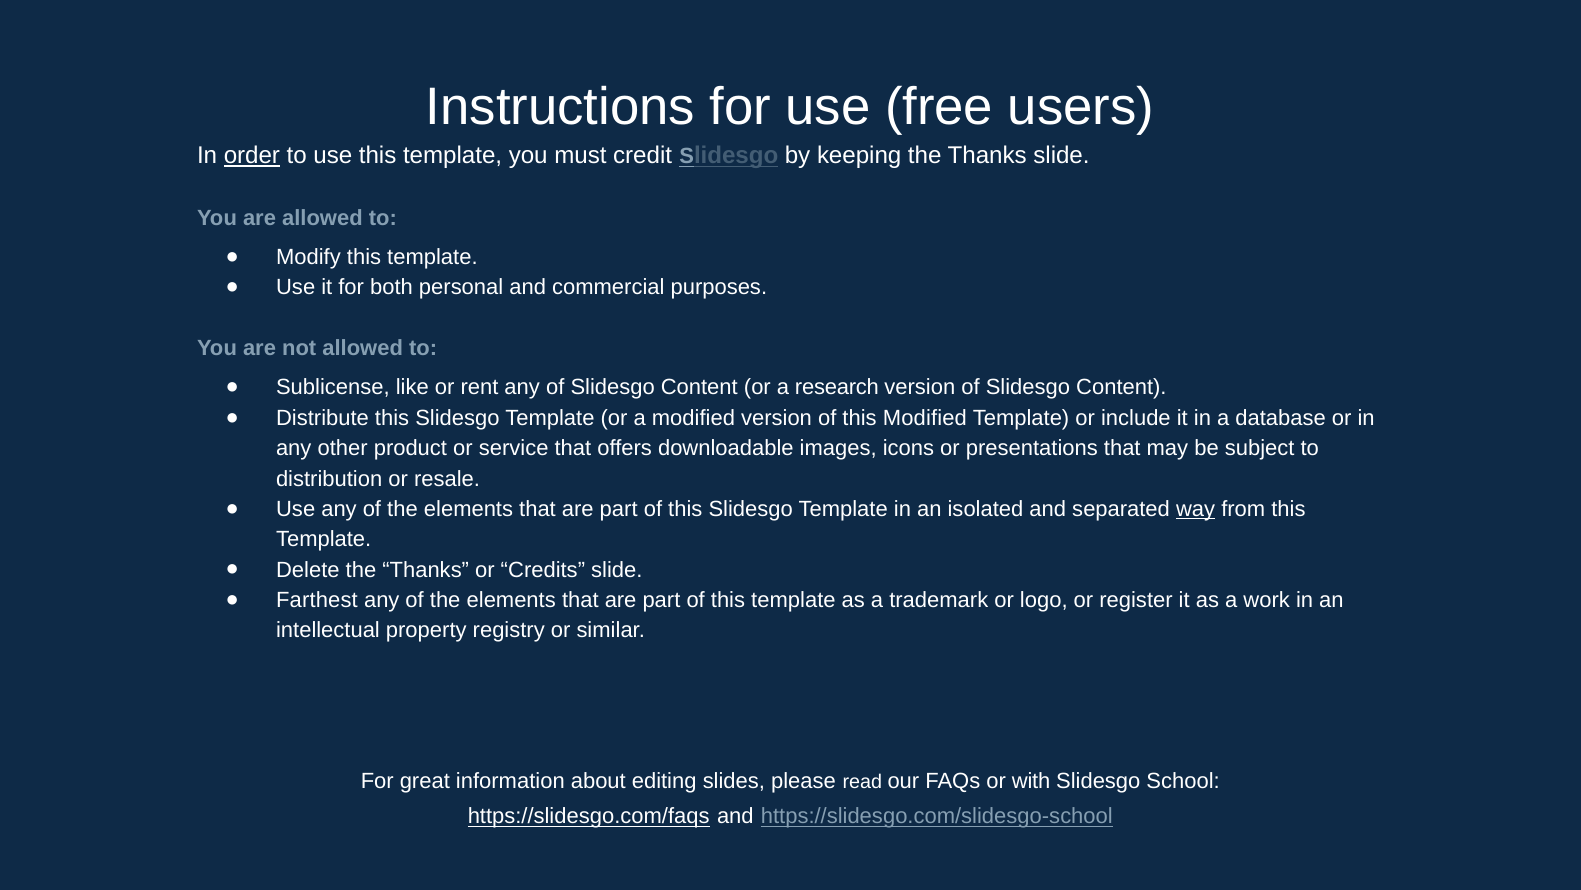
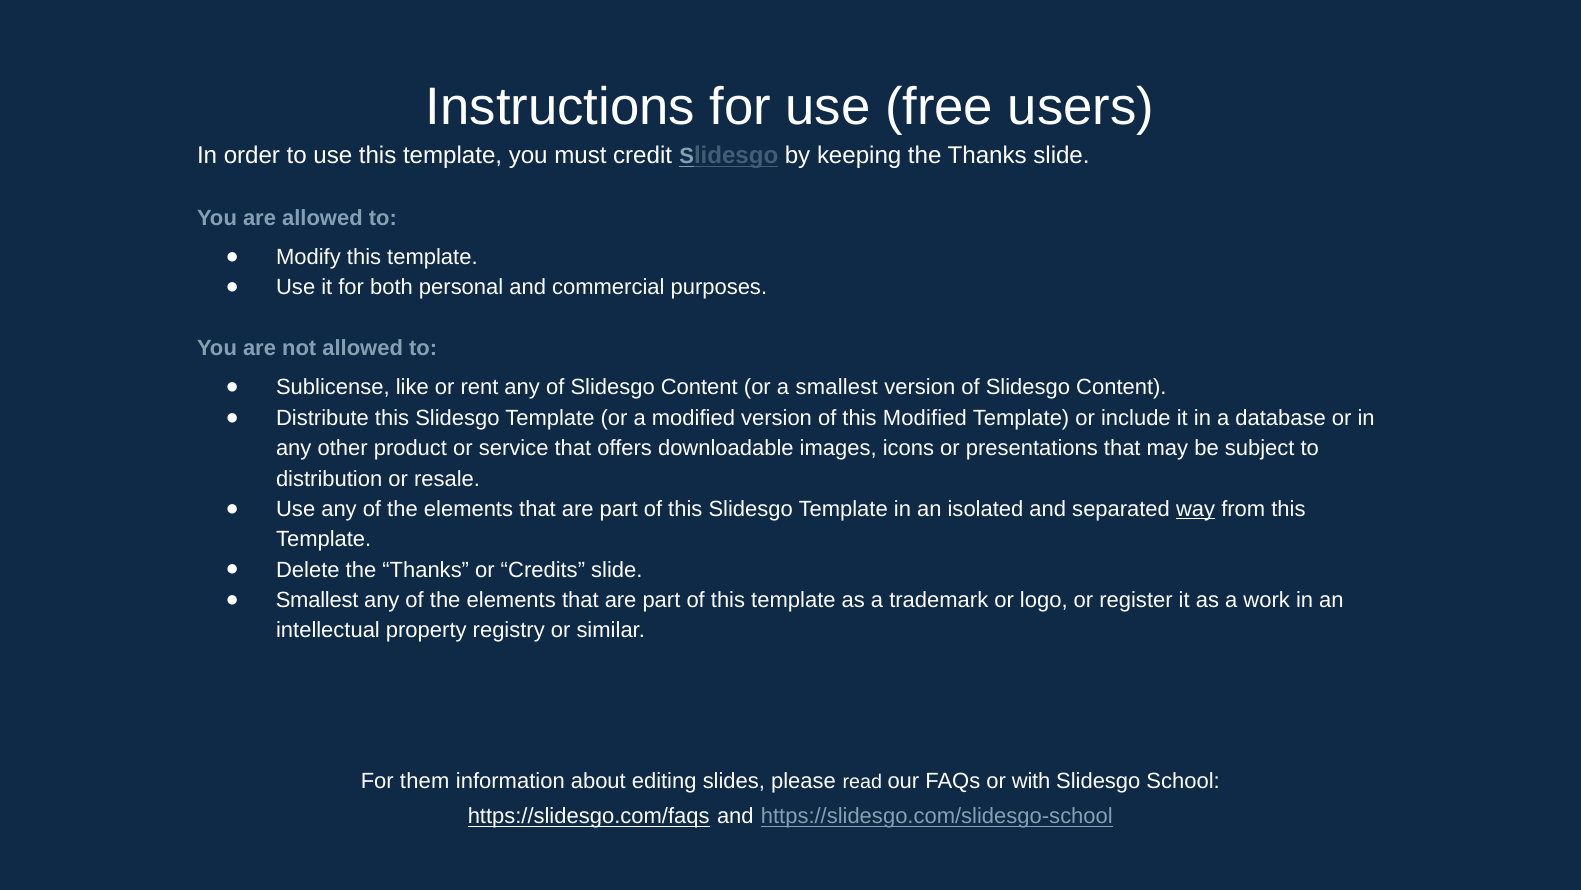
order underline: present -> none
a research: research -> smallest
Farthest at (317, 600): Farthest -> Smallest
great: great -> them
